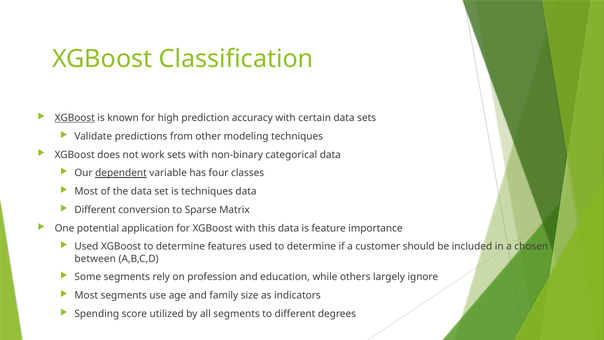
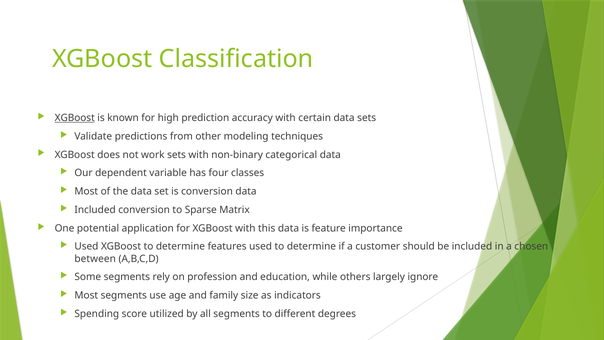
dependent underline: present -> none
is techniques: techniques -> conversion
Different at (95, 210): Different -> Included
